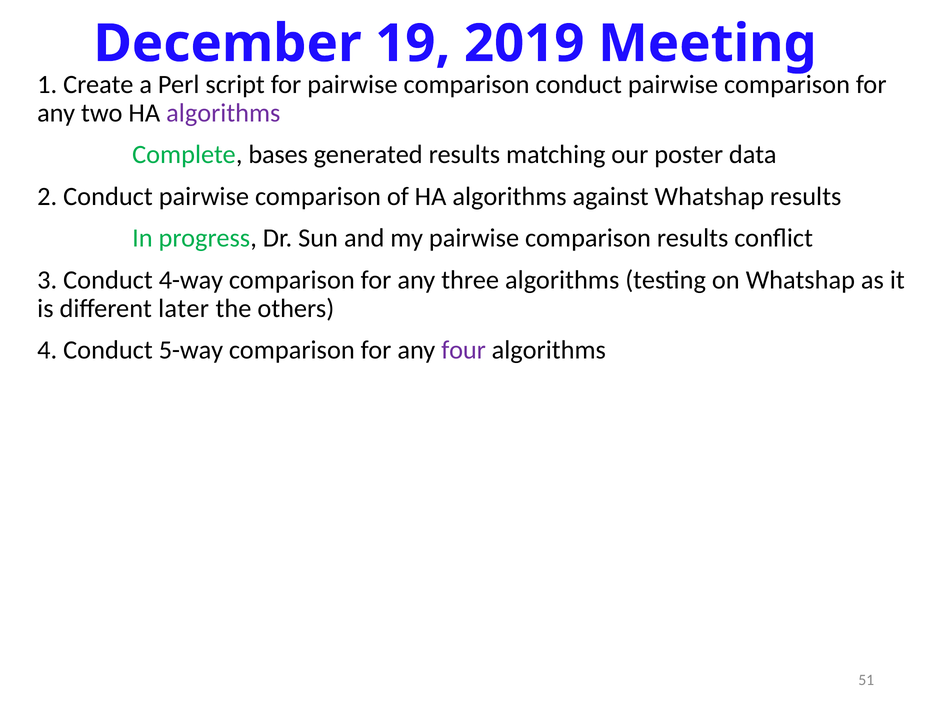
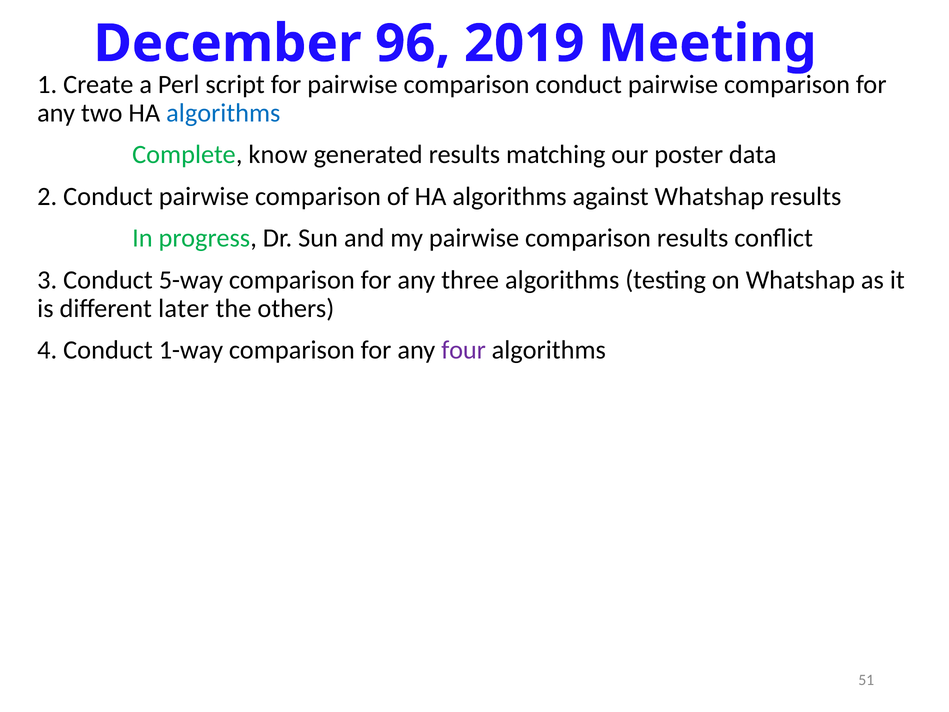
19: 19 -> 96
algorithms at (223, 113) colour: purple -> blue
bases: bases -> know
4-way: 4-way -> 5-way
5-way: 5-way -> 1-way
